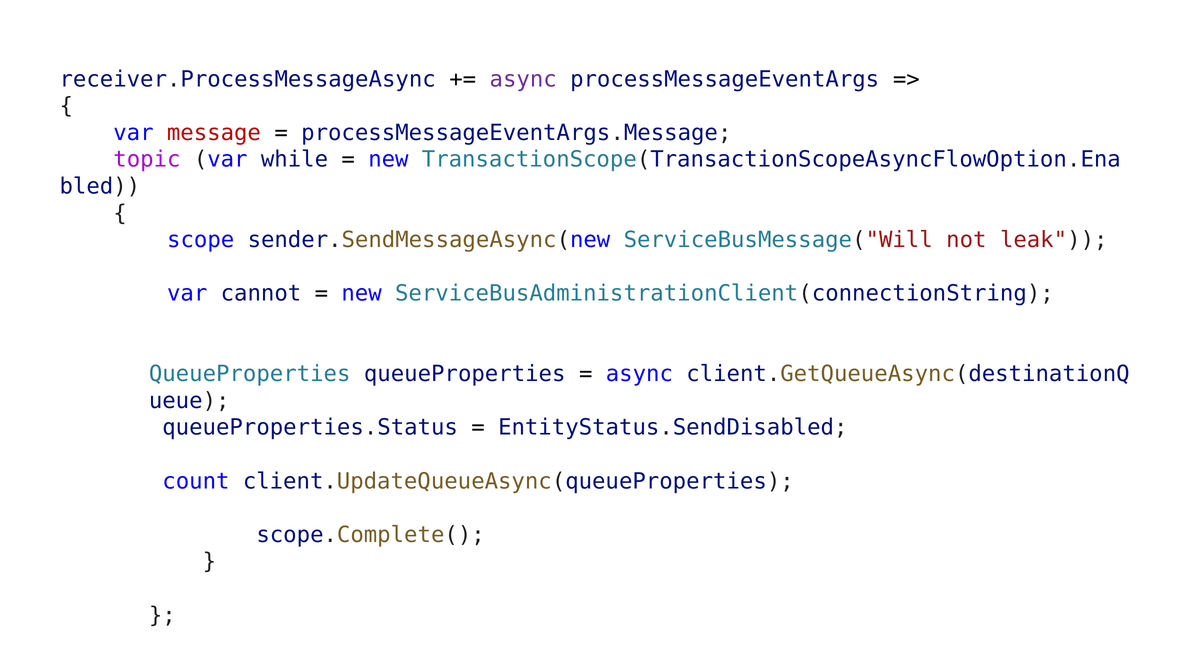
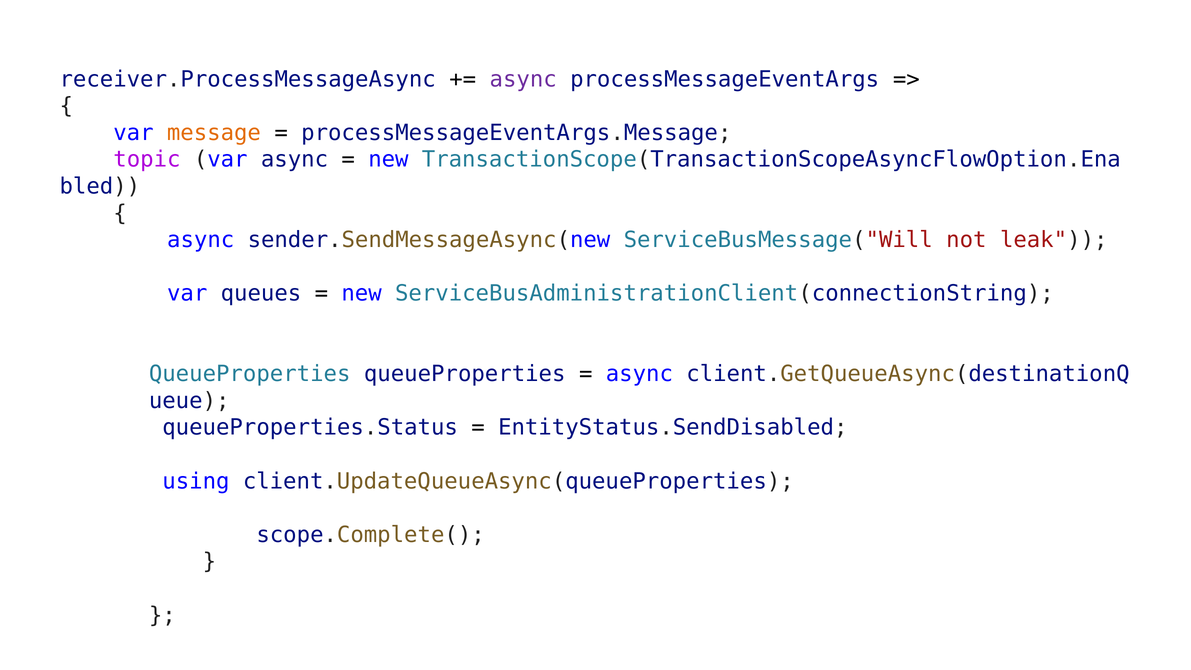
message colour: red -> orange
var while: while -> async
scope at (201, 240): scope -> async
cannot: cannot -> queues
count: count -> using
